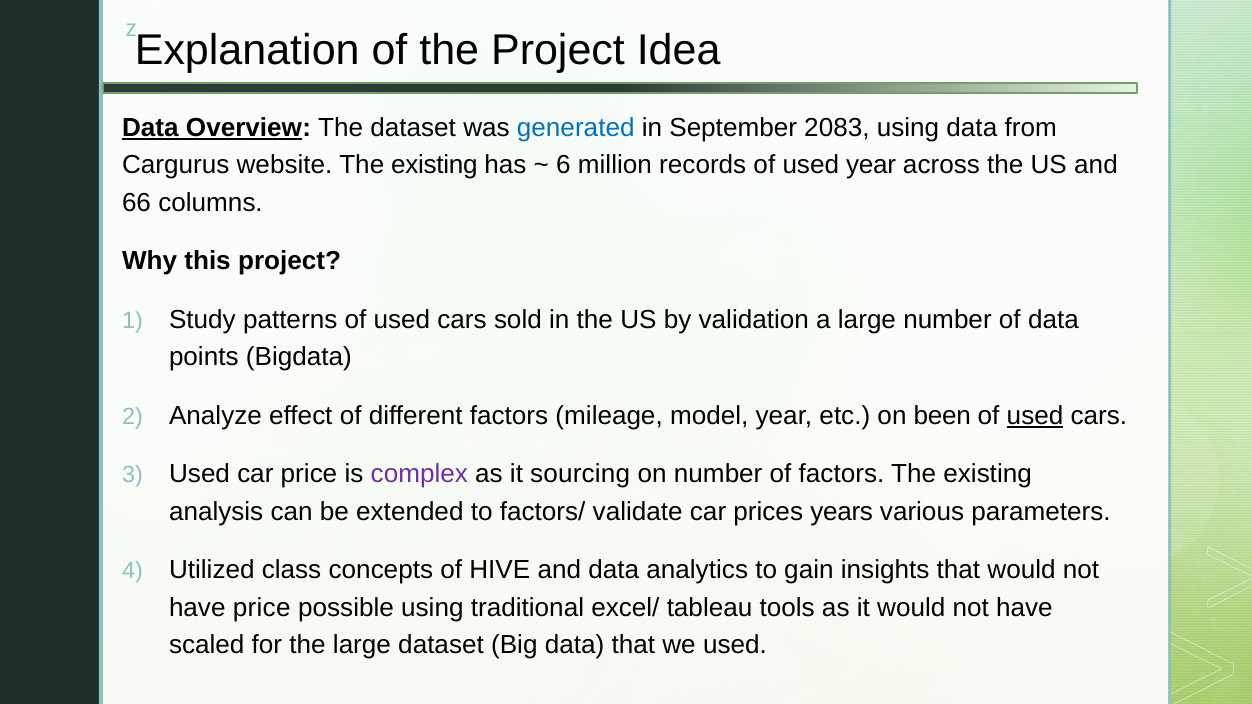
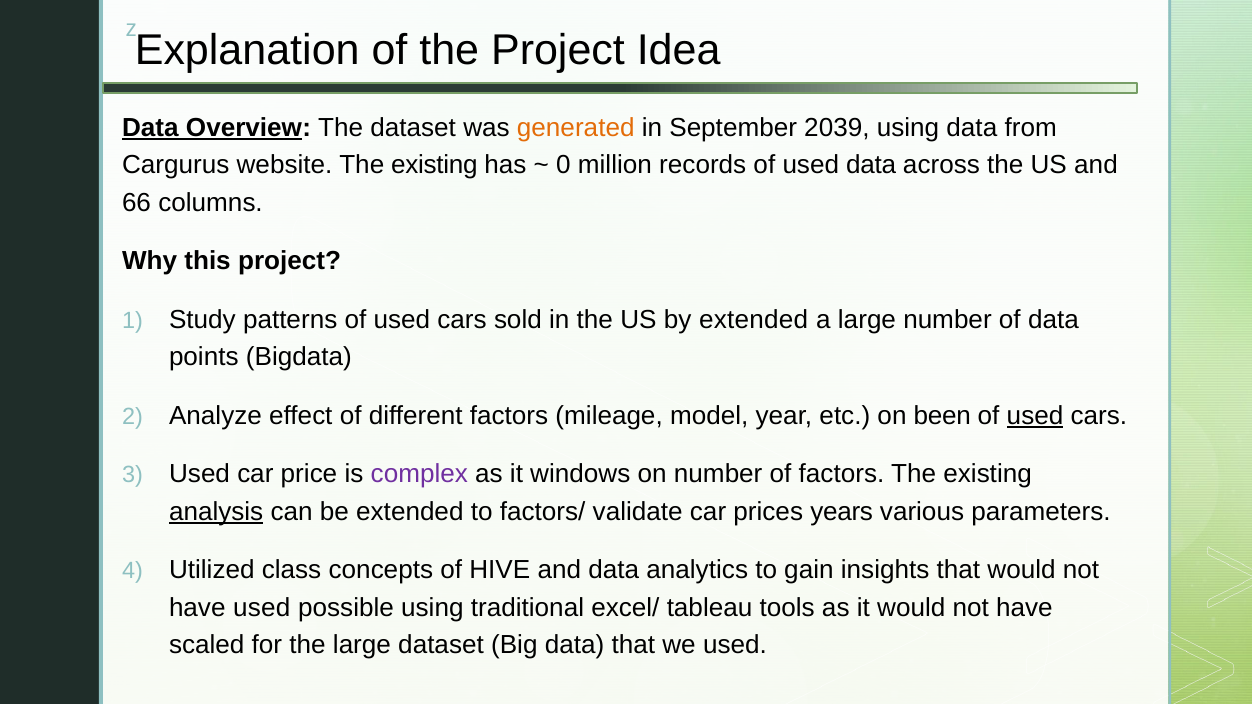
generated colour: blue -> orange
2083: 2083 -> 2039
6: 6 -> 0
used year: year -> data
by validation: validation -> extended
sourcing: sourcing -> windows
analysis underline: none -> present
have price: price -> used
